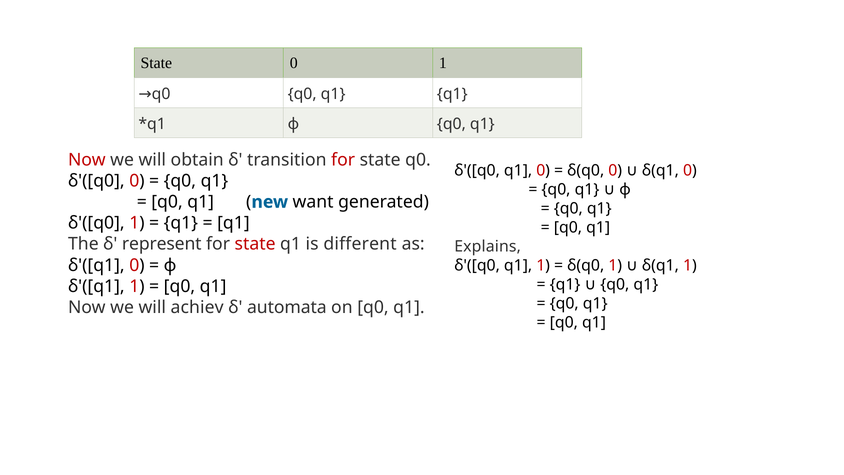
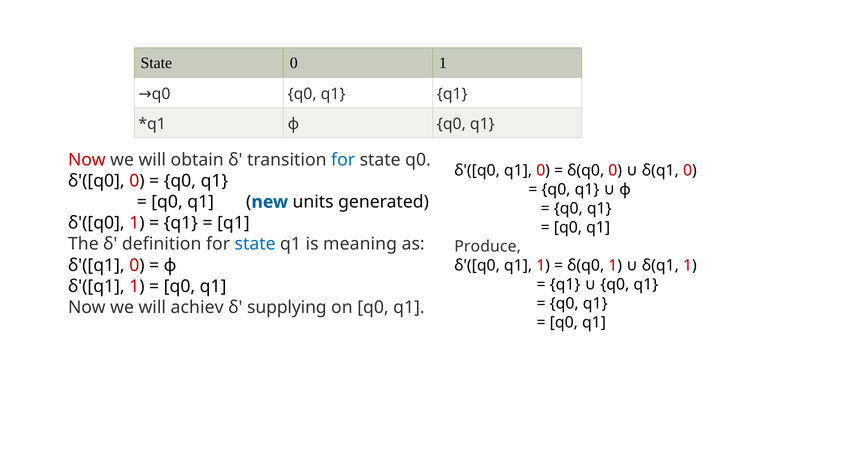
for at (343, 160) colour: red -> blue
want: want -> units
represent: represent -> definition
state at (255, 244) colour: red -> blue
different: different -> meaning
Explains: Explains -> Produce
automata: automata -> supplying
